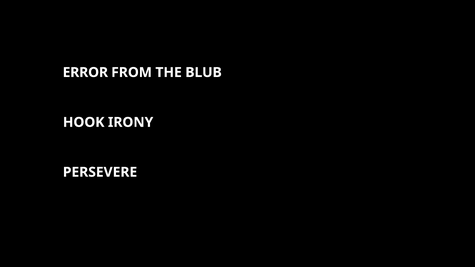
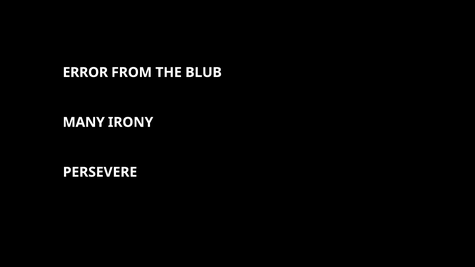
HOOK: HOOK -> MANY
